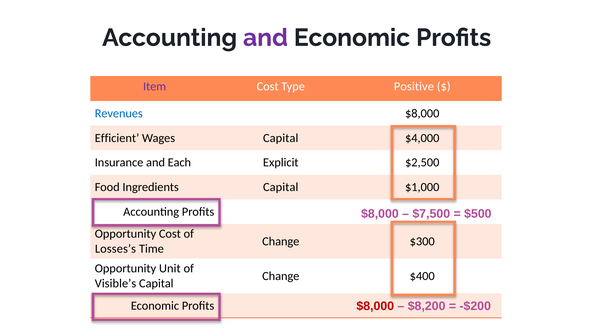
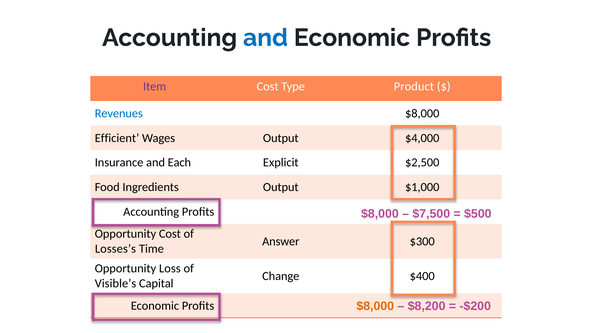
and at (266, 38) colour: purple -> blue
Positive: Positive -> Product
Wages Capital: Capital -> Output
Ingredients Capital: Capital -> Output
Change at (281, 241): Change -> Answer
Unit: Unit -> Loss
$8,000 at (375, 306) colour: red -> orange
